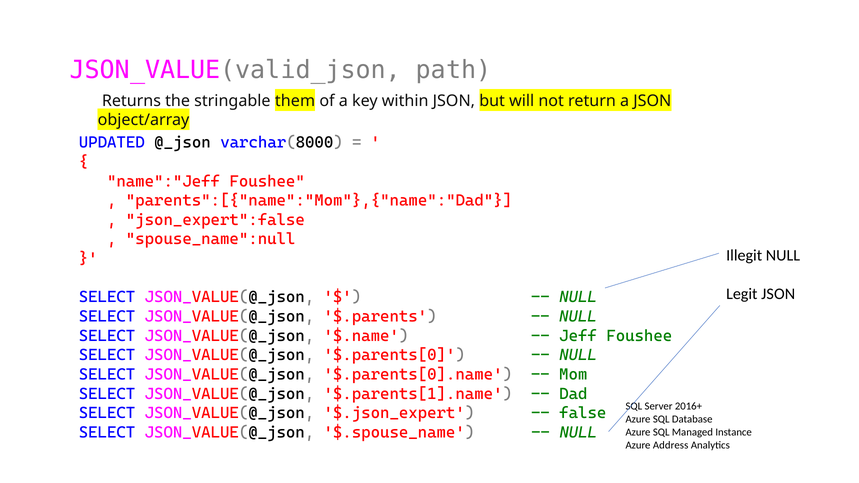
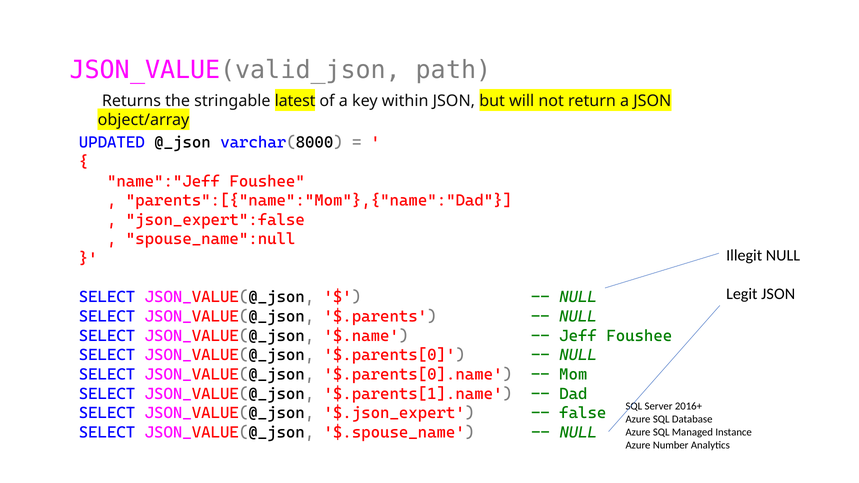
them: them -> latest
Address: Address -> Number
